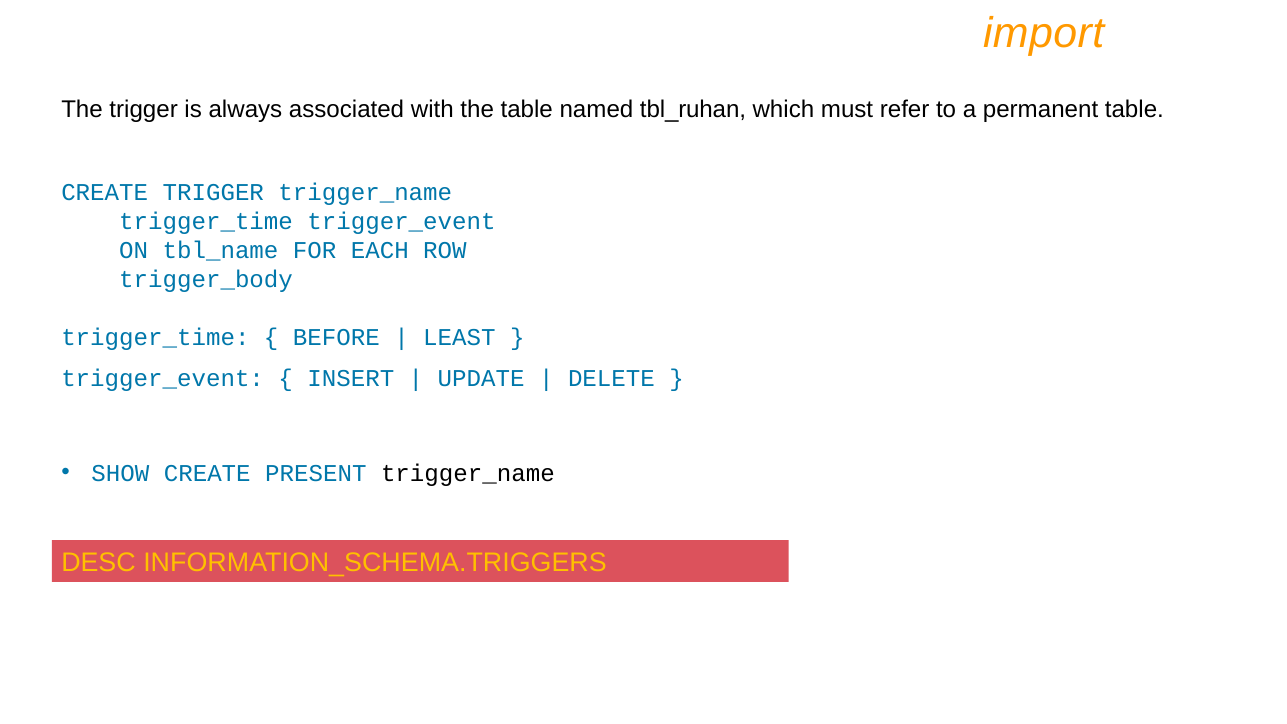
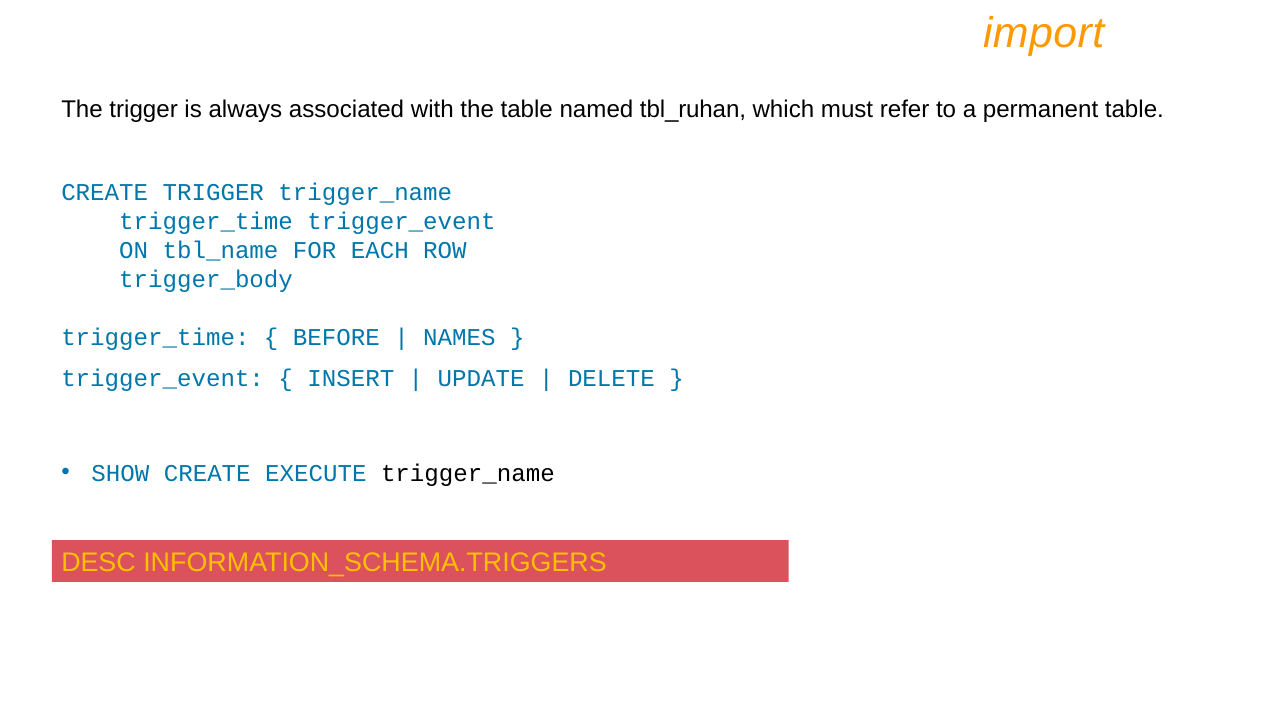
LEAST: LEAST -> NAMES
PRESENT: PRESENT -> EXECUTE
